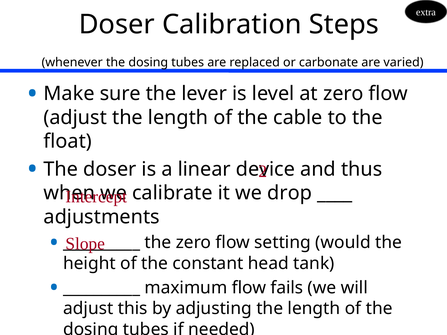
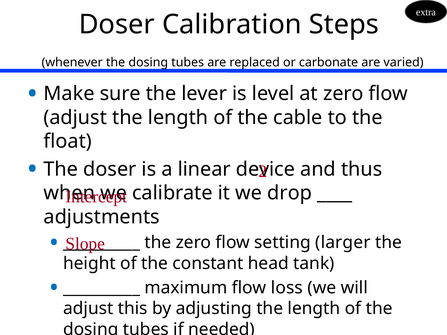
would: would -> larger
fails: fails -> loss
